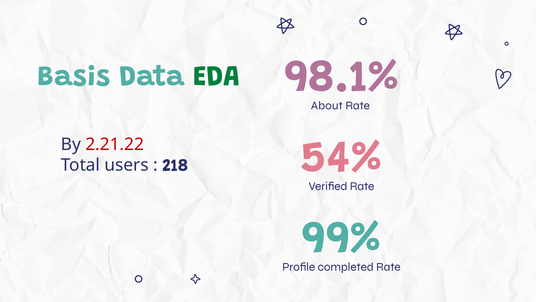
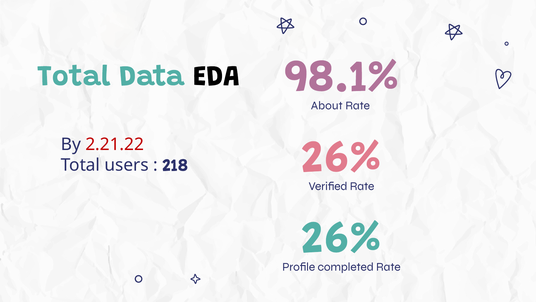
Basis at (74, 76): Basis -> Total
EDA colour: green -> black
54% at (341, 157): 54% -> 26%
99% at (341, 237): 99% -> 26%
